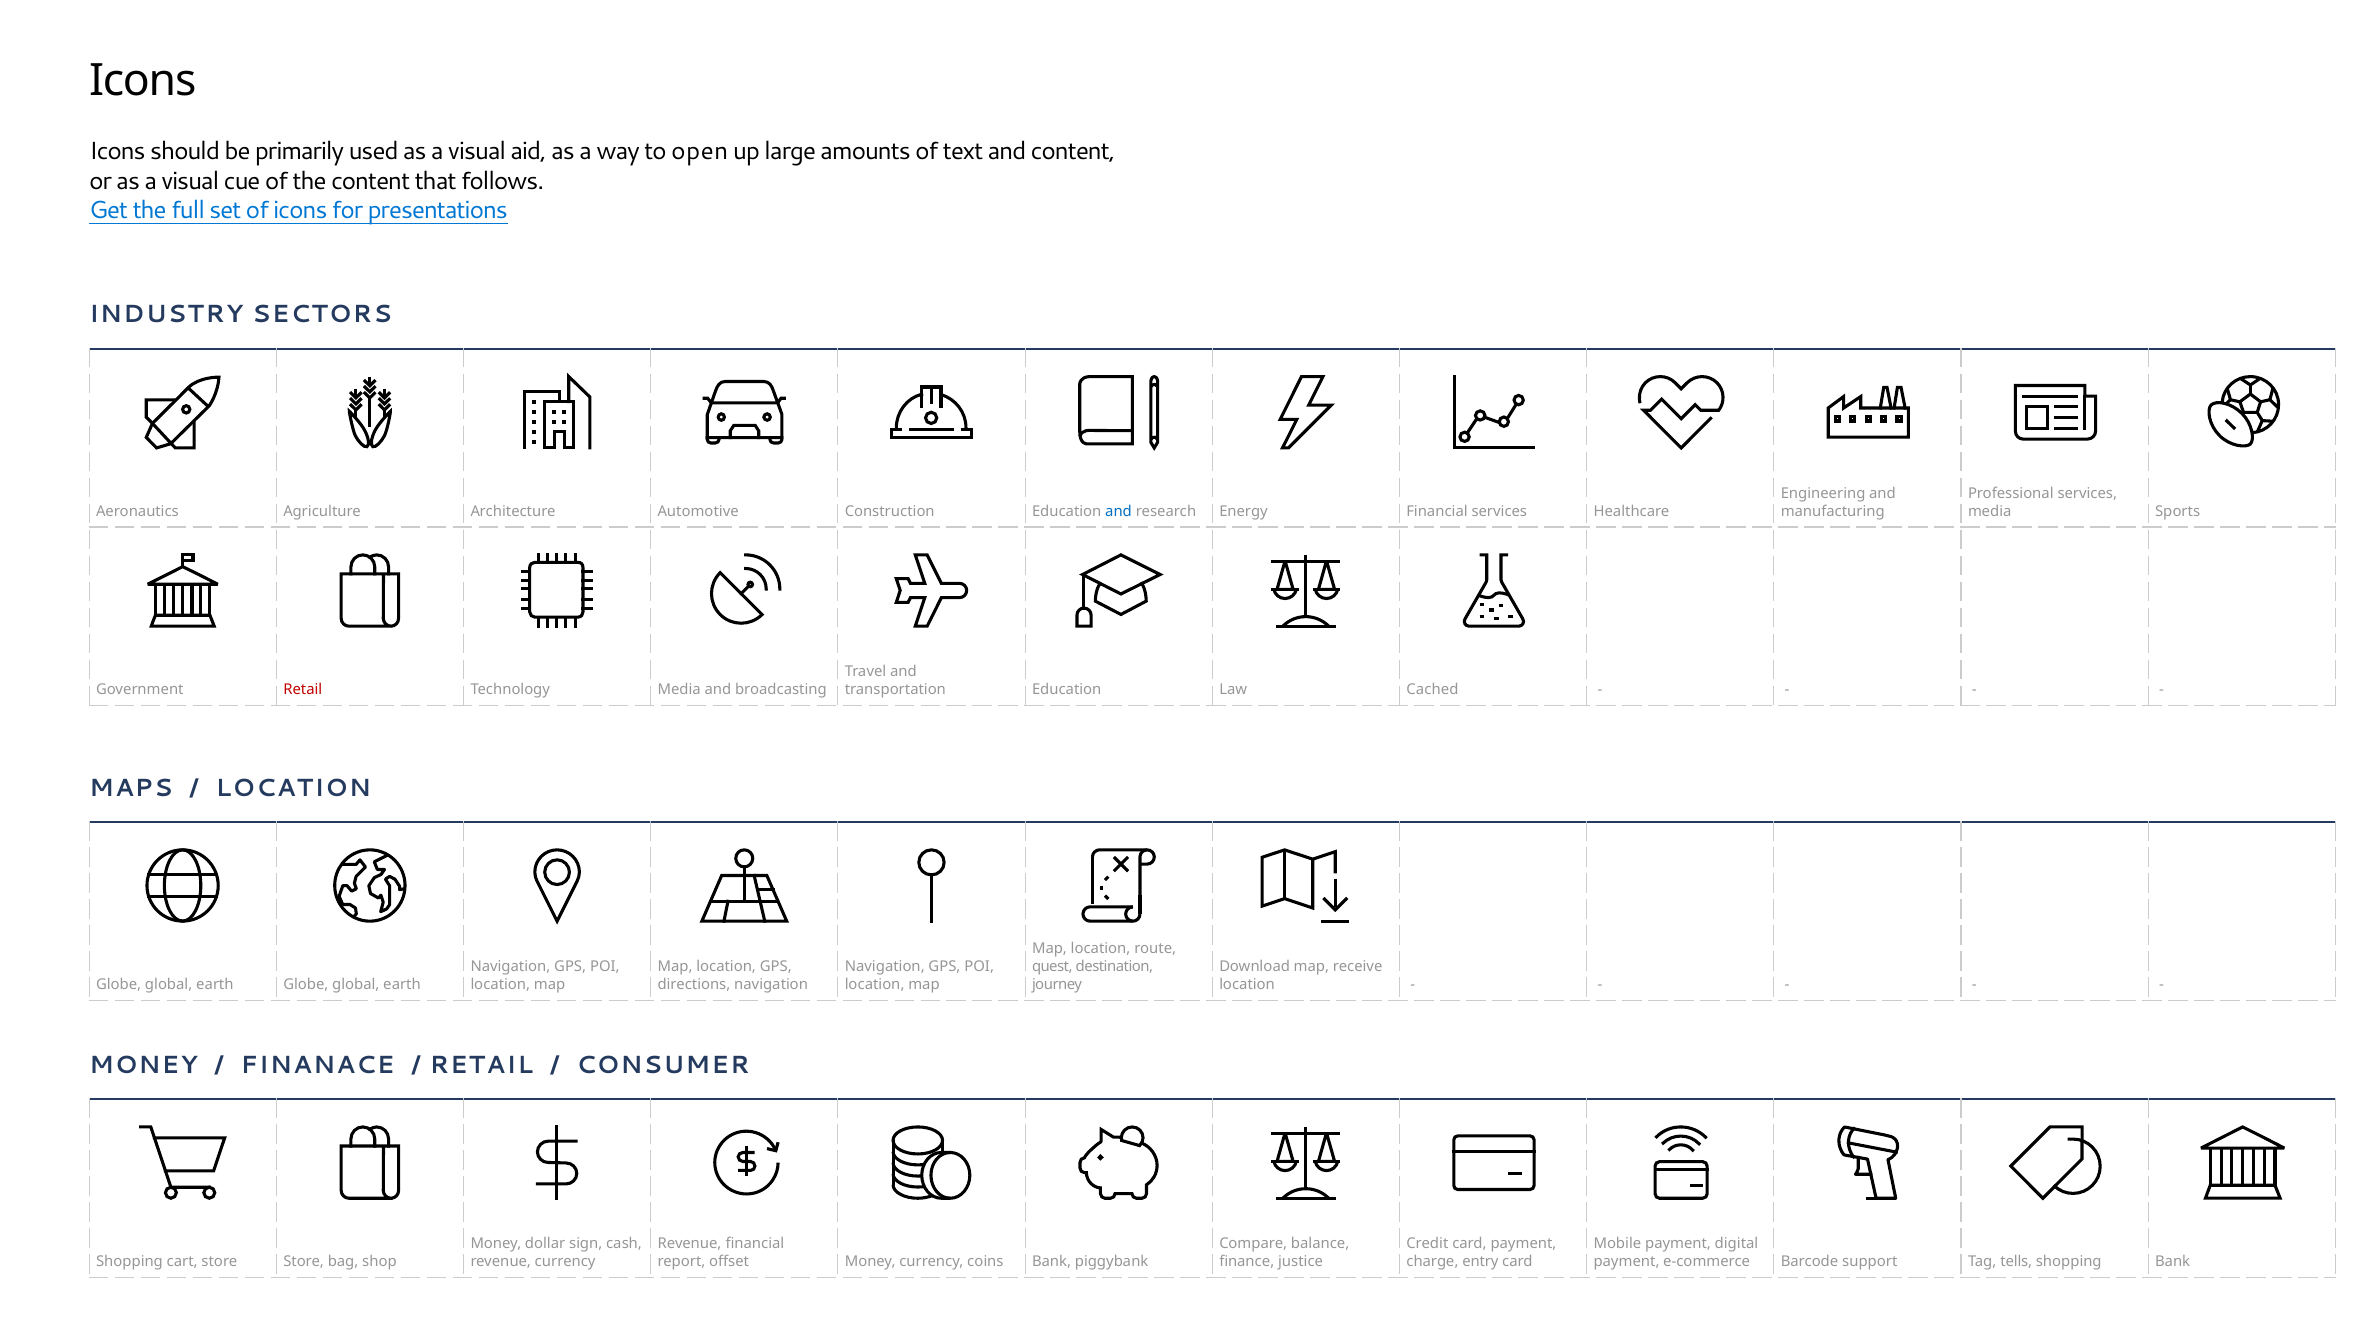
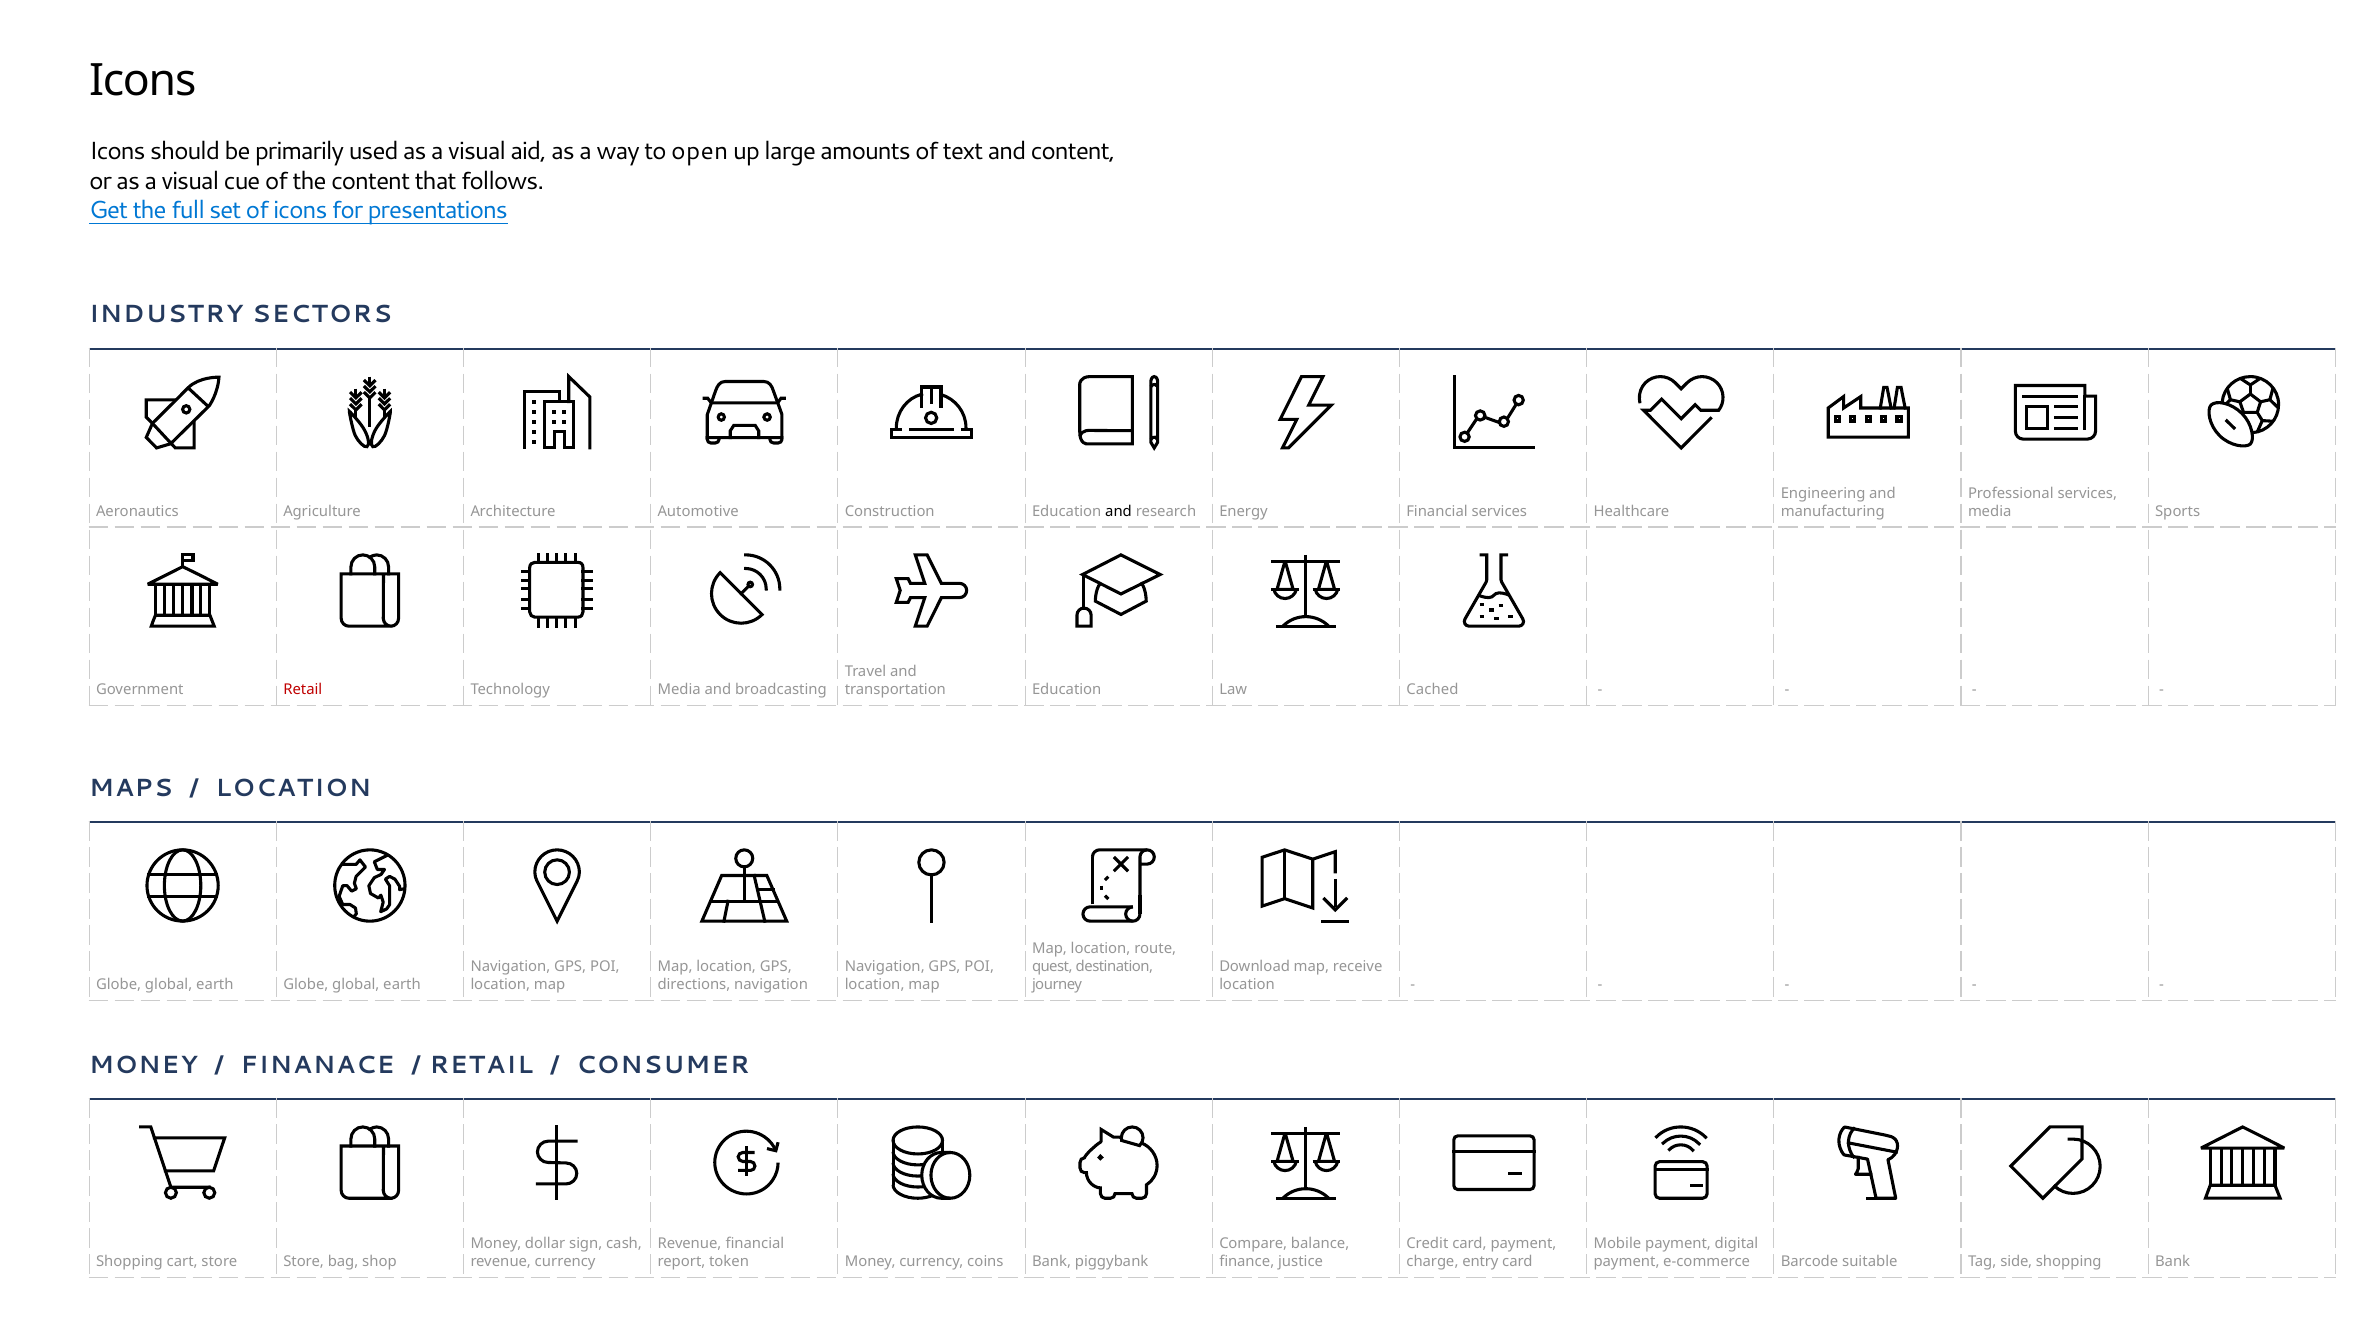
and at (1119, 511) colour: blue -> black
offset: offset -> token
support: support -> suitable
tells: tells -> side
